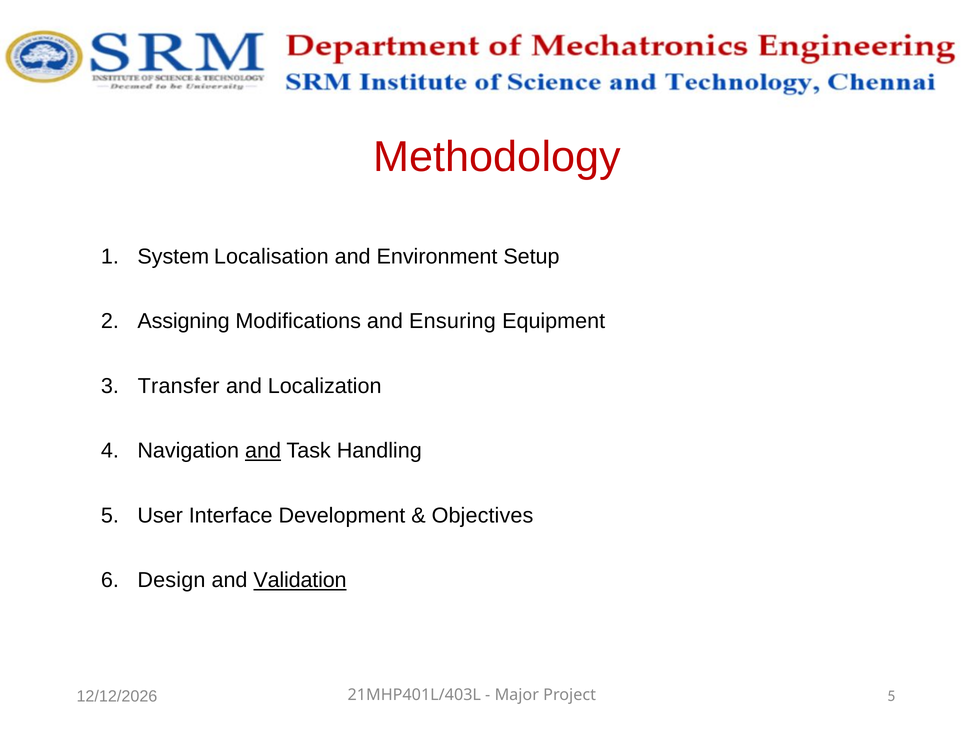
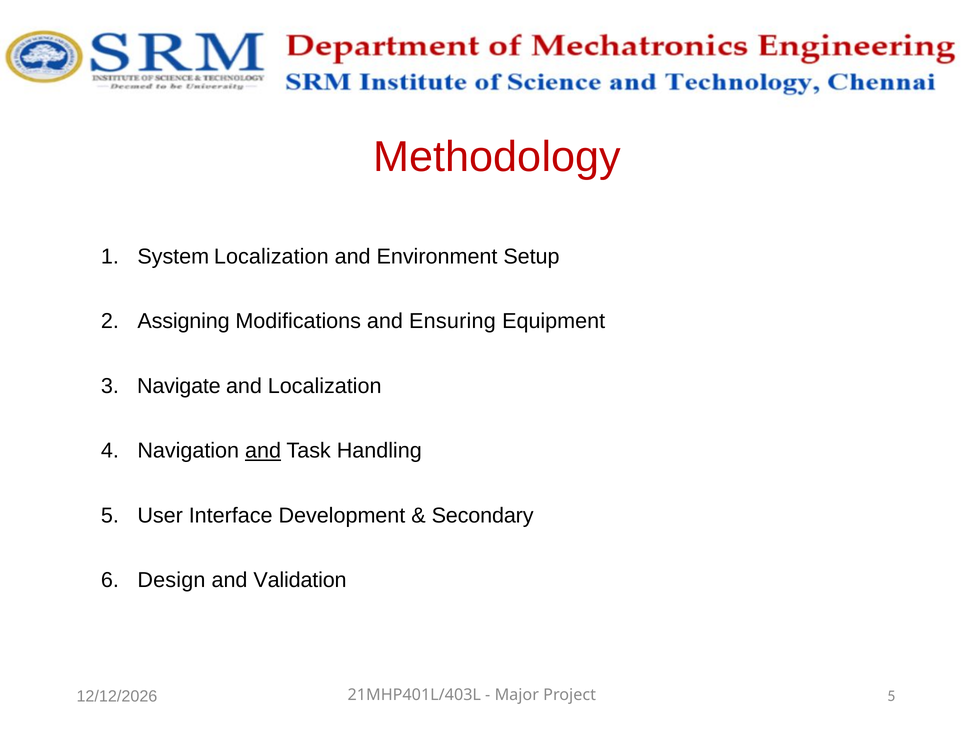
System Localisation: Localisation -> Localization
Transfer: Transfer -> Navigate
Objectives: Objectives -> Secondary
Validation underline: present -> none
